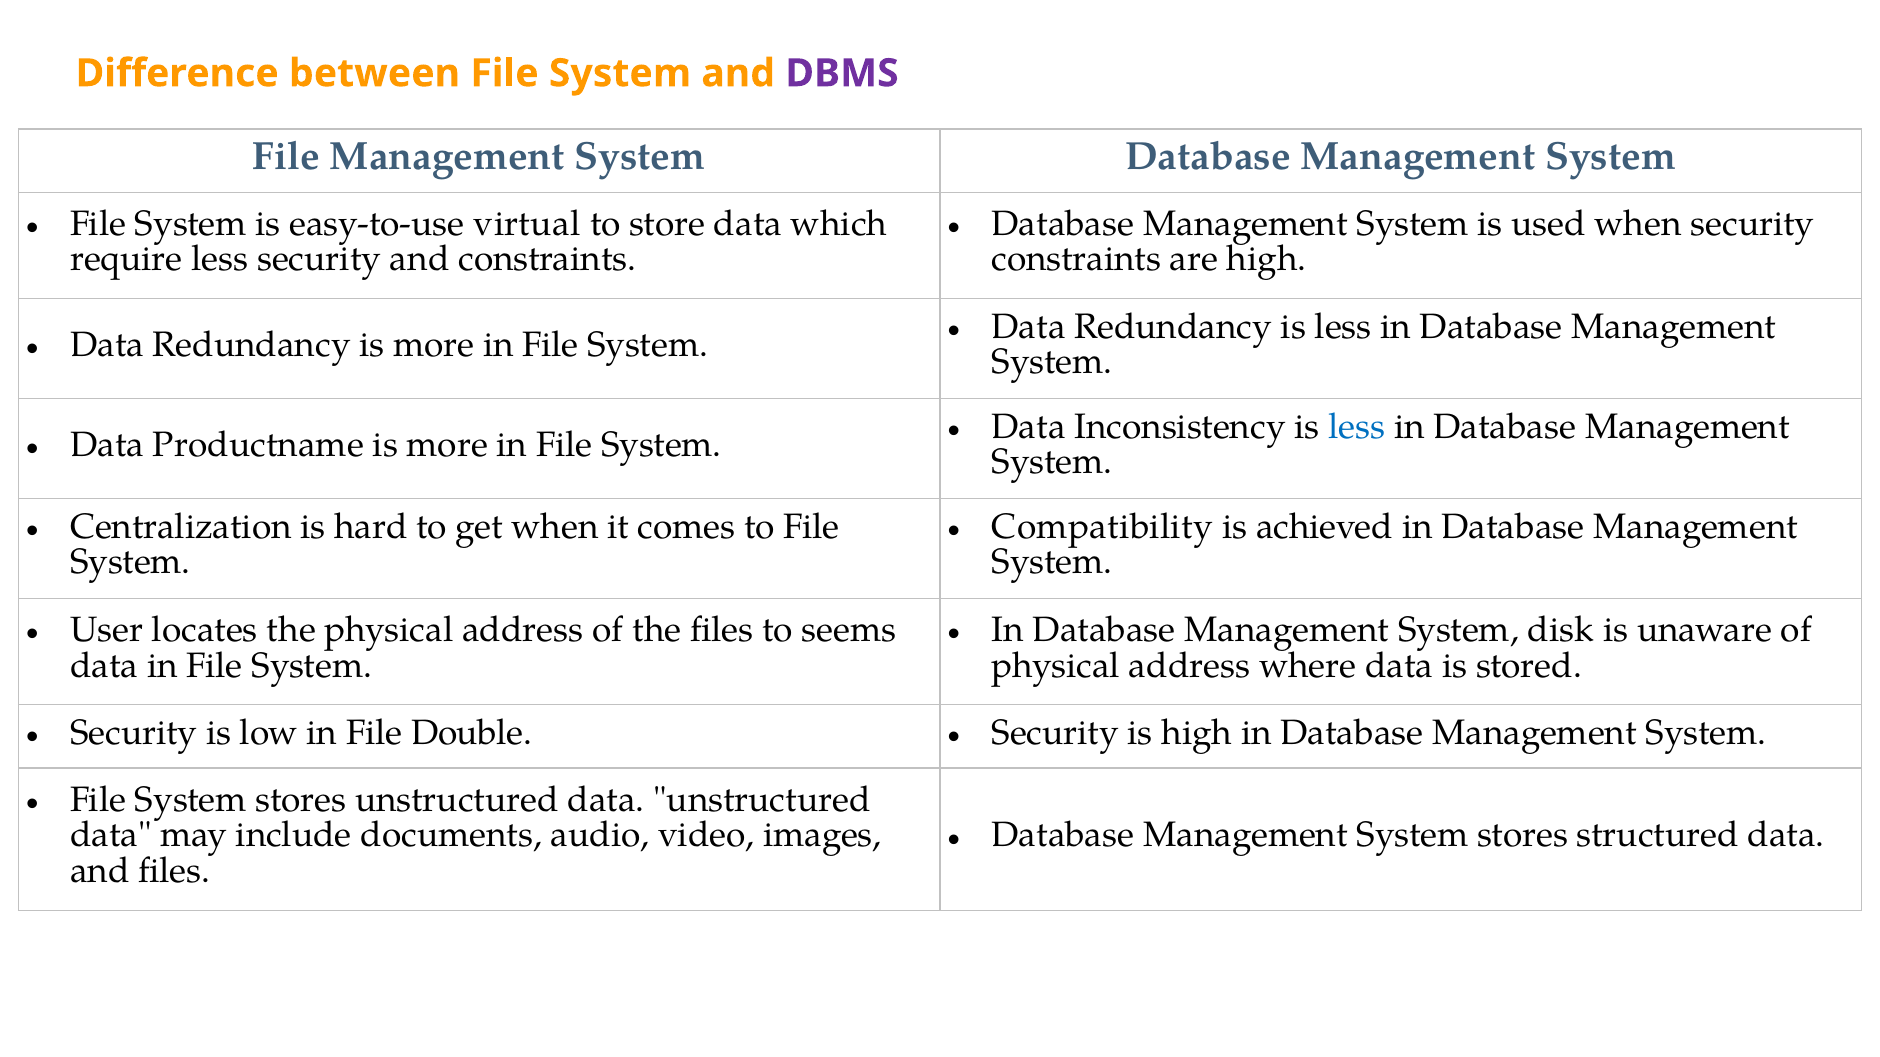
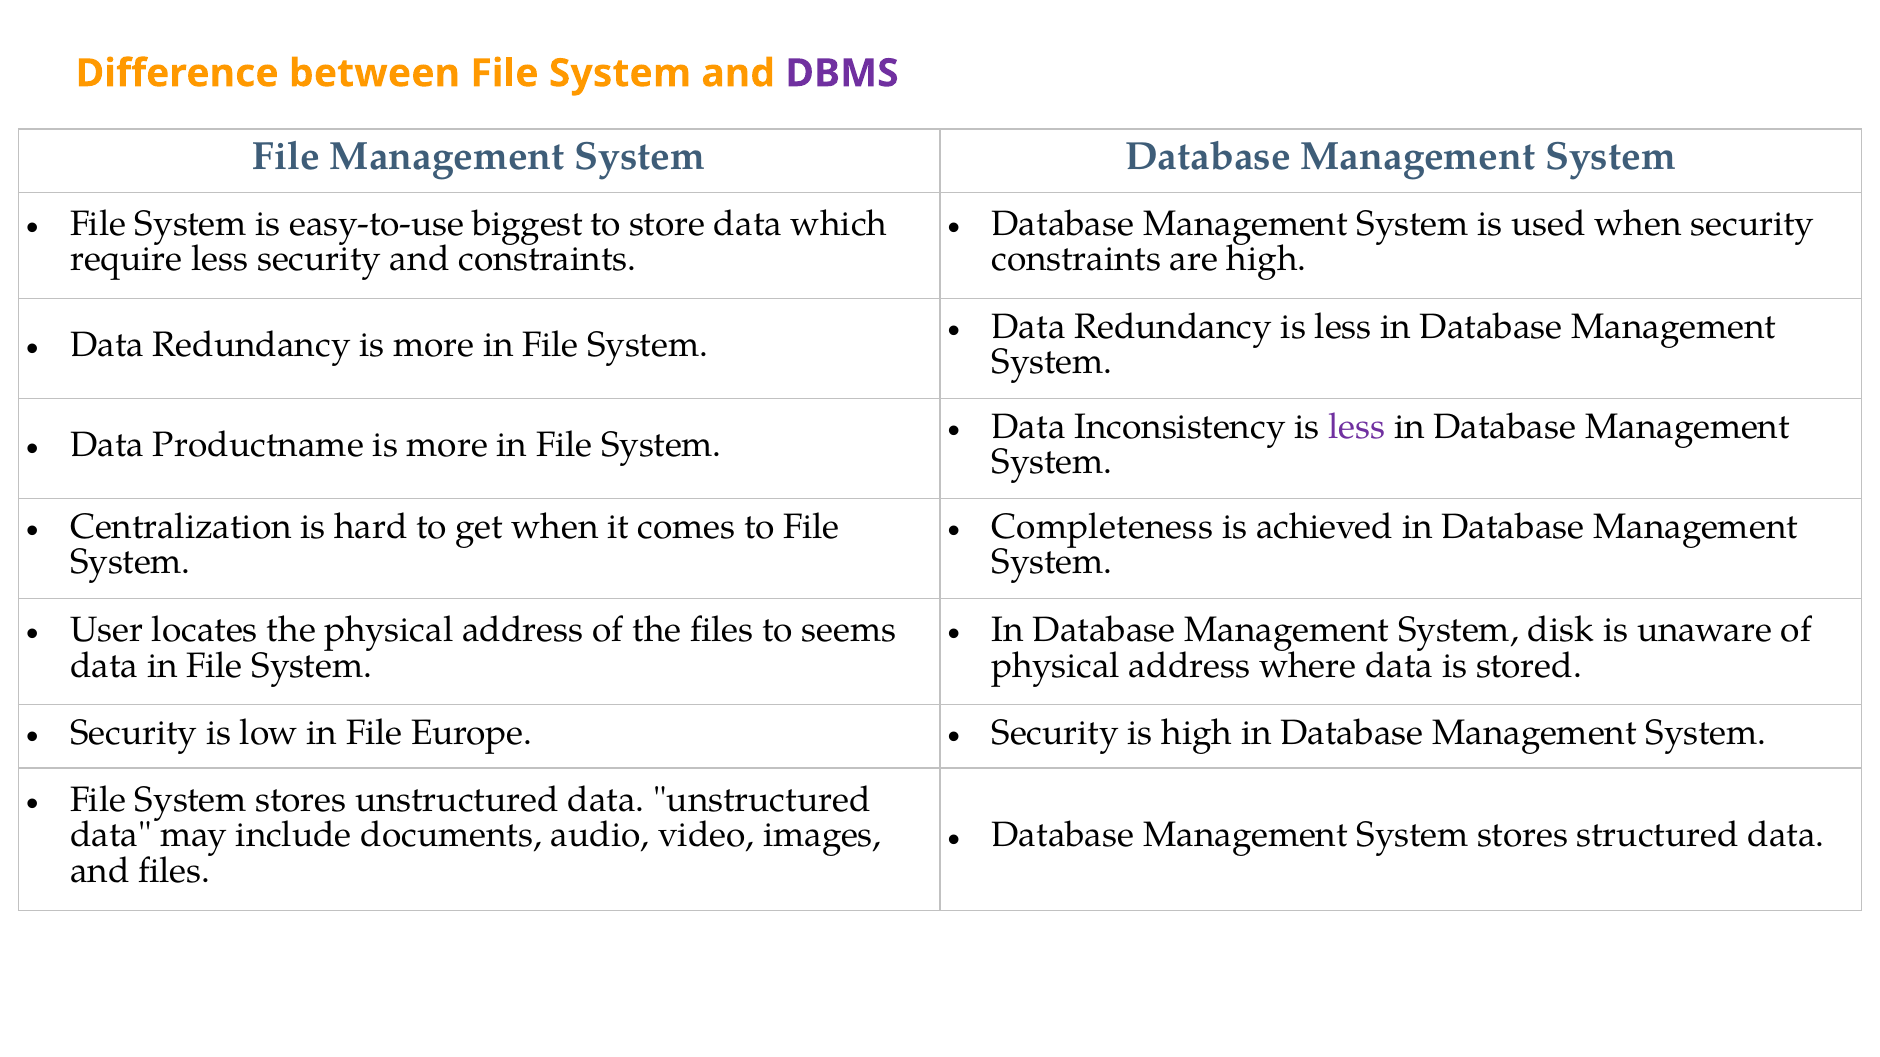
virtual: virtual -> biggest
less at (1357, 427) colour: blue -> purple
Compatibility: Compatibility -> Completeness
Double: Double -> Europe
